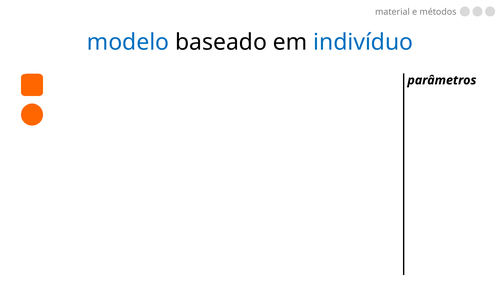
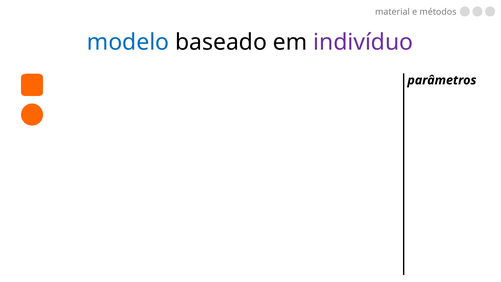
indivíduo colour: blue -> purple
